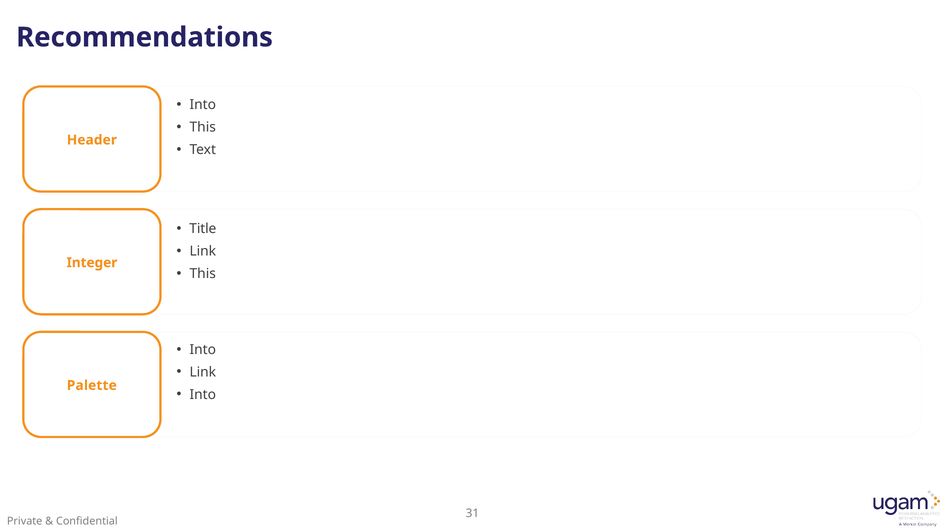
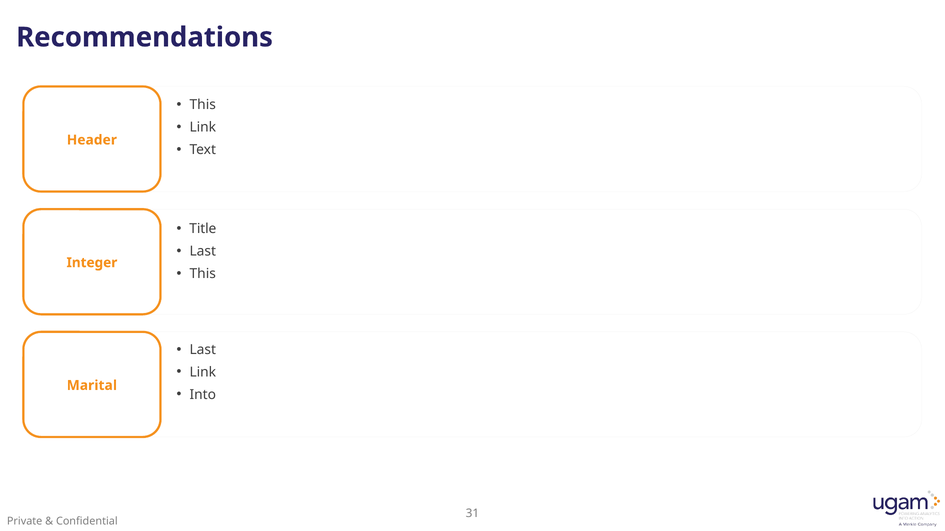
Into at (203, 105): Into -> This
This at (203, 127): This -> Link
Link at (203, 252): Link -> Last
Into at (203, 350): Into -> Last
Palette: Palette -> Marital
